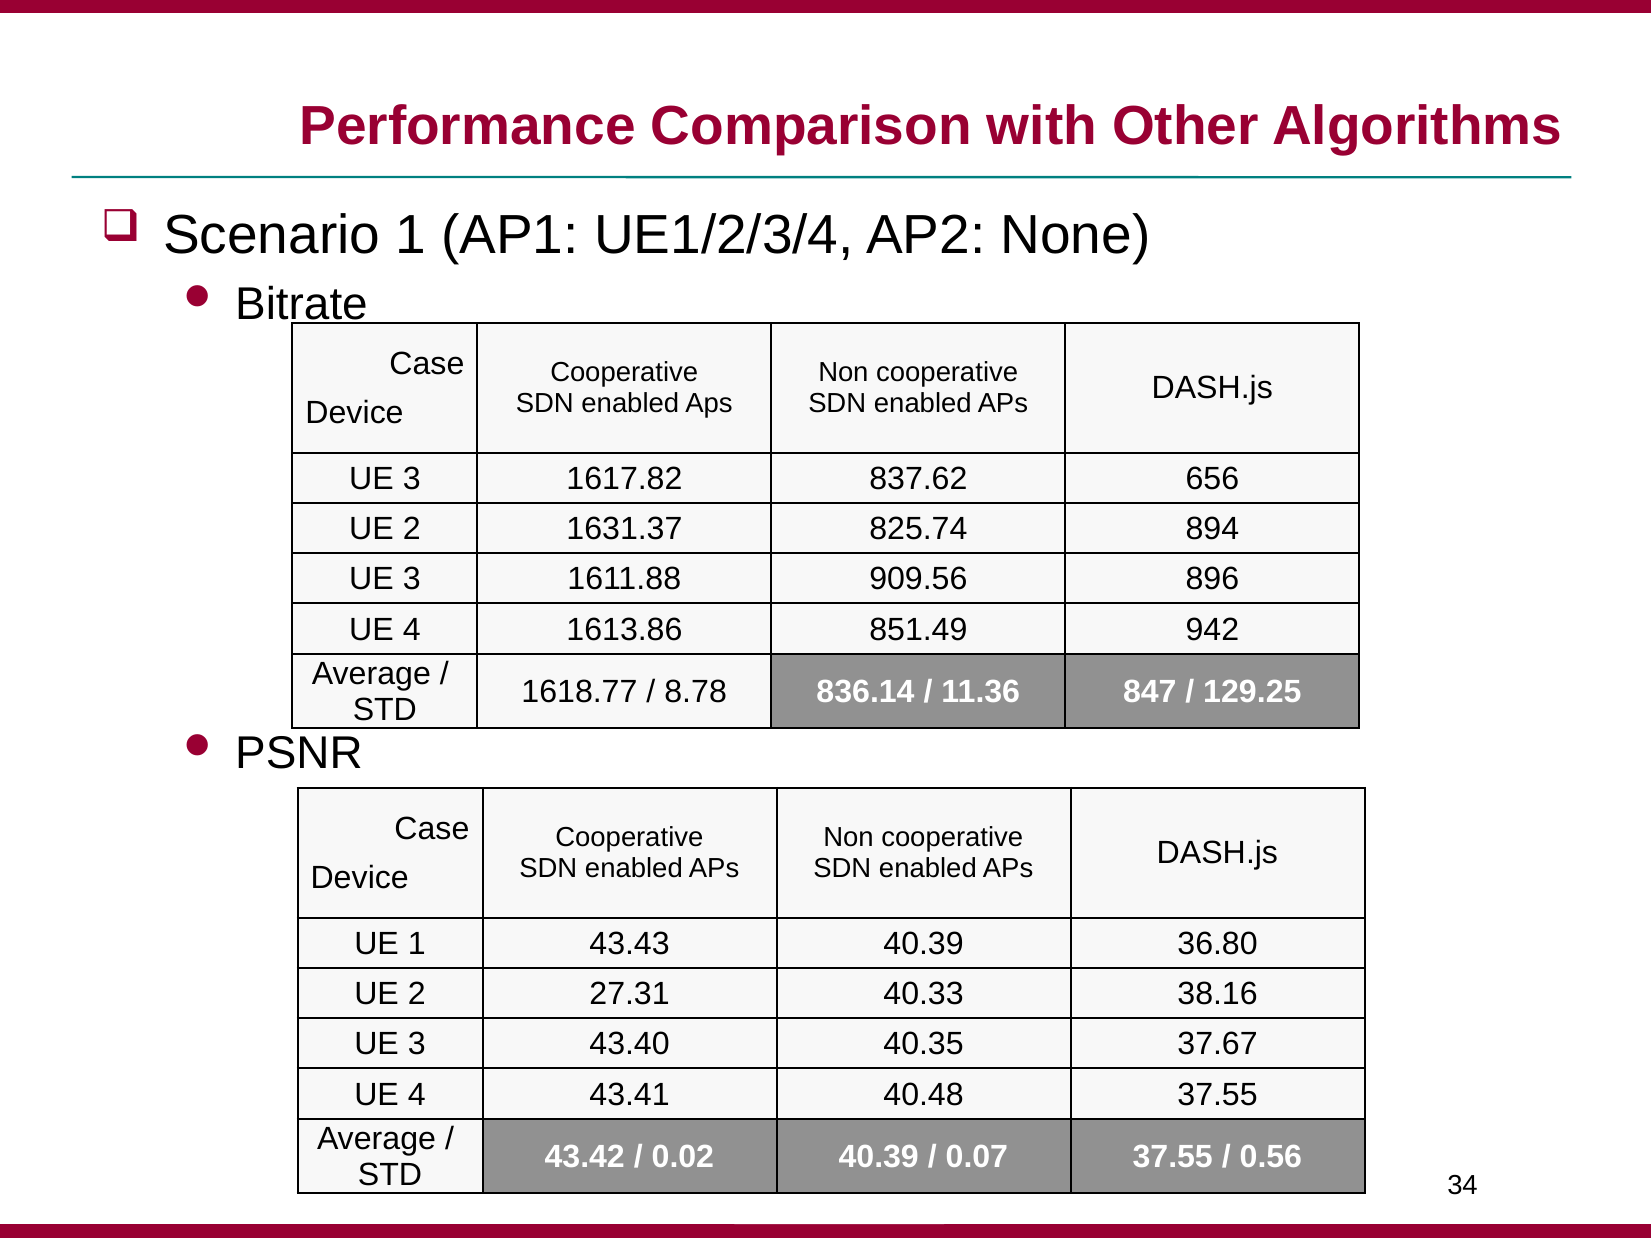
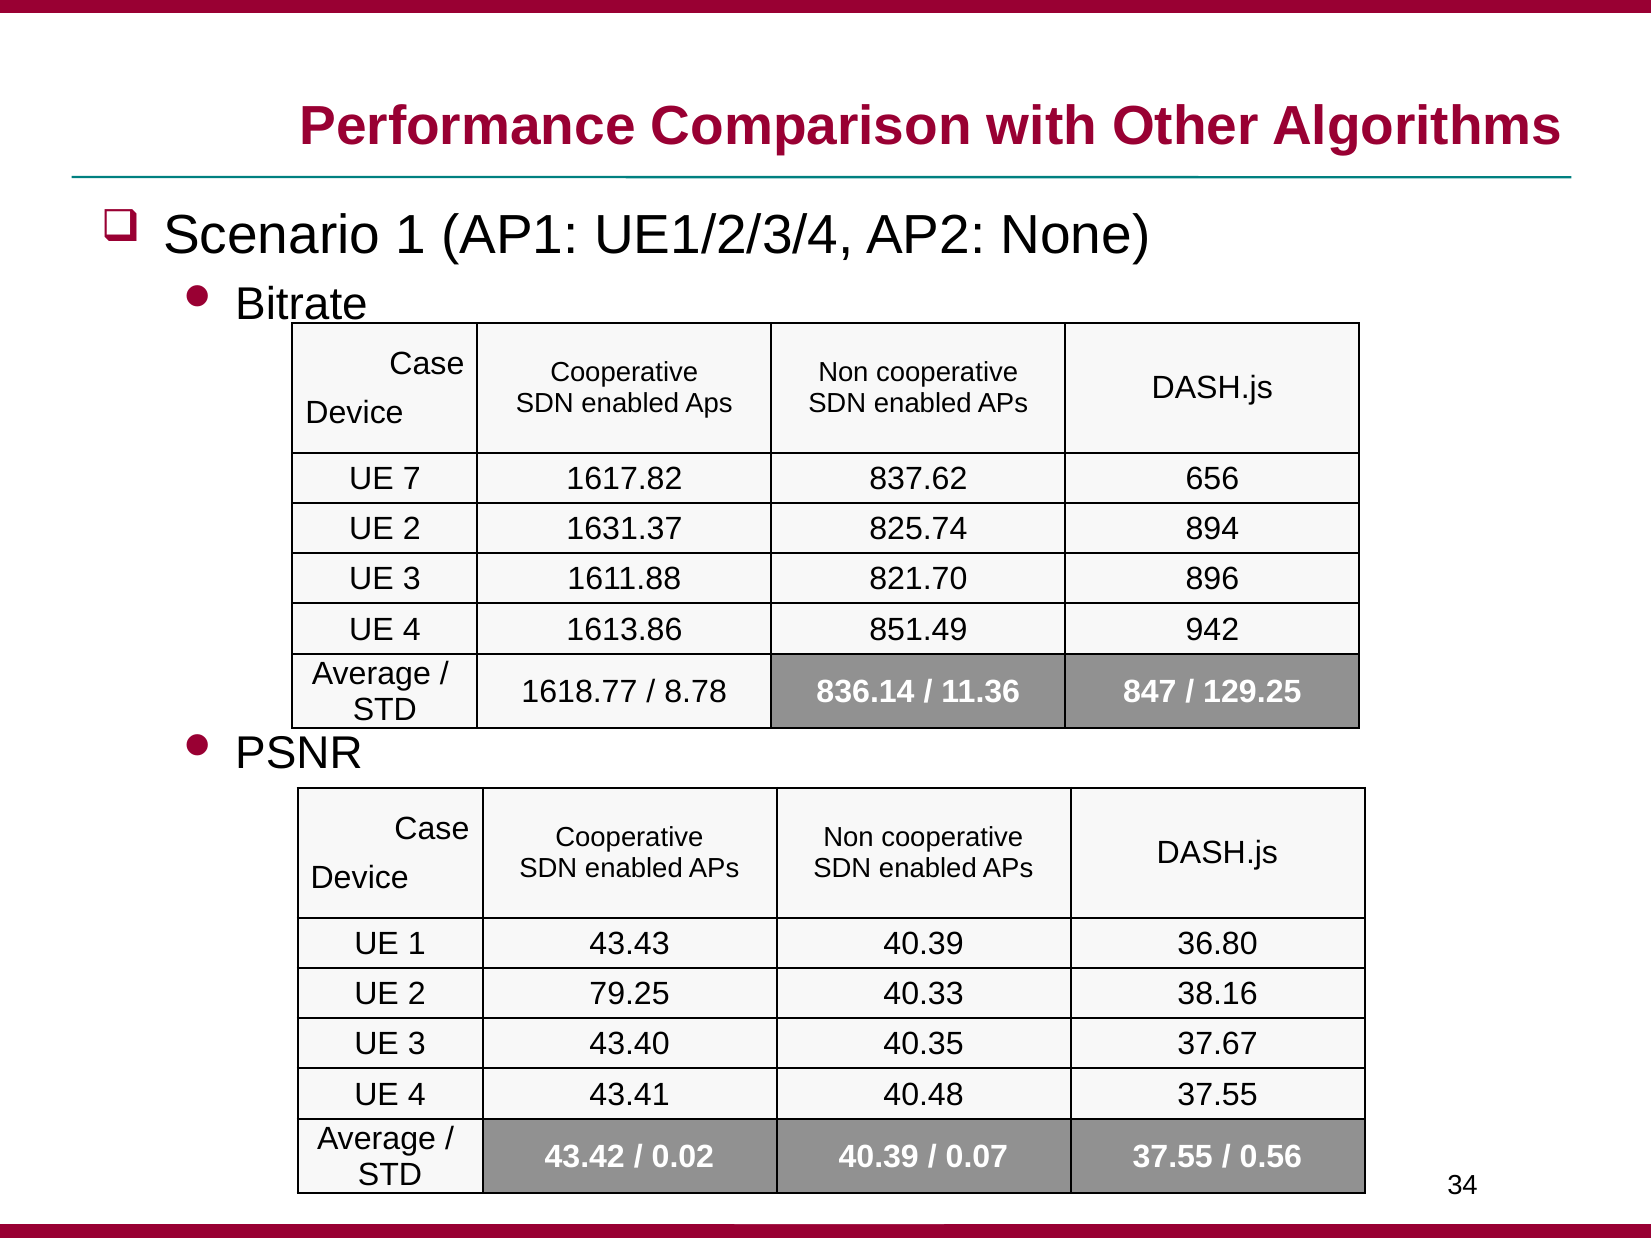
3 at (412, 479): 3 -> 7
909.56: 909.56 -> 821.70
27.31: 27.31 -> 79.25
